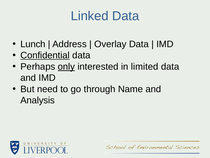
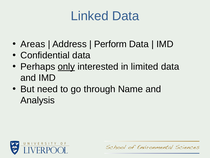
Lunch: Lunch -> Areas
Overlay: Overlay -> Perform
Confidential underline: present -> none
